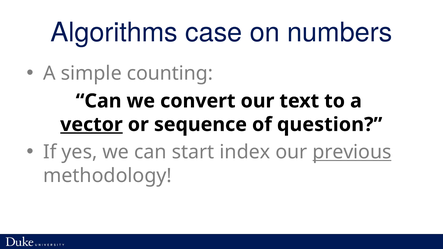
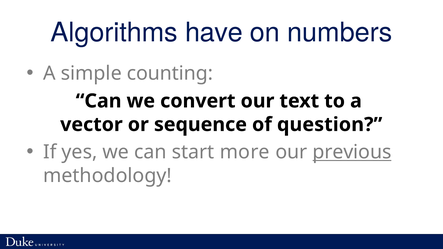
case: case -> have
vector underline: present -> none
index: index -> more
